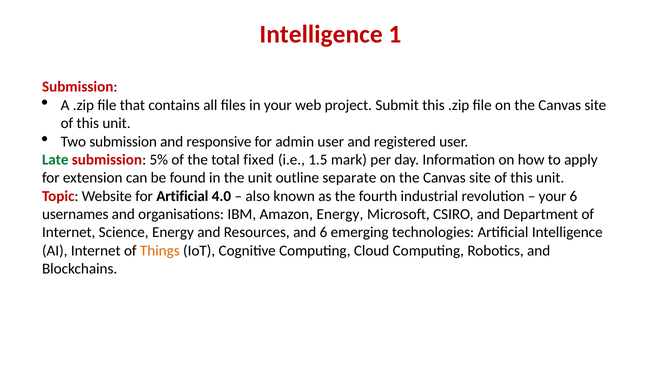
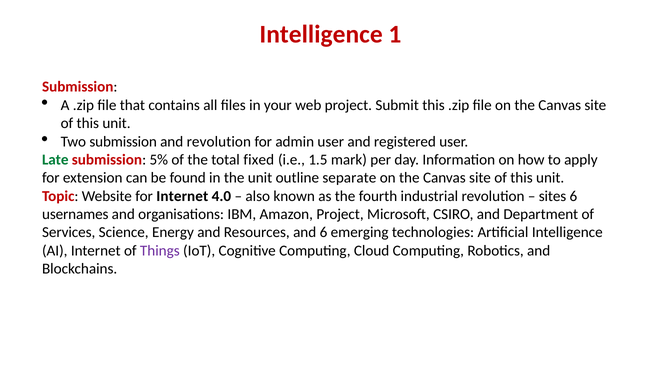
and responsive: responsive -> revolution
for Artificial: Artificial -> Internet
your at (553, 196): your -> sites
Amazon Energy: Energy -> Project
Internet at (69, 232): Internet -> Services
Things colour: orange -> purple
